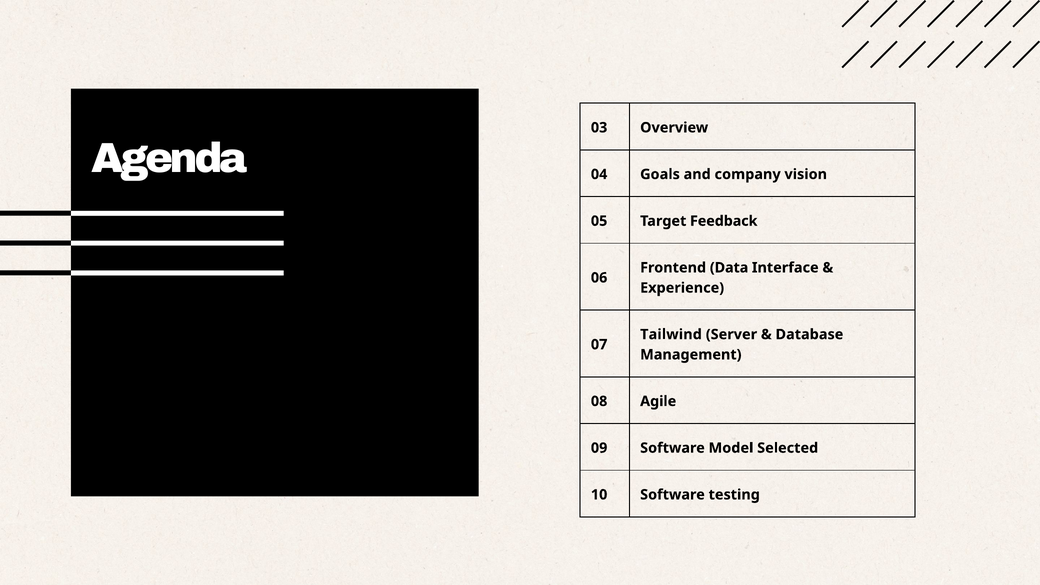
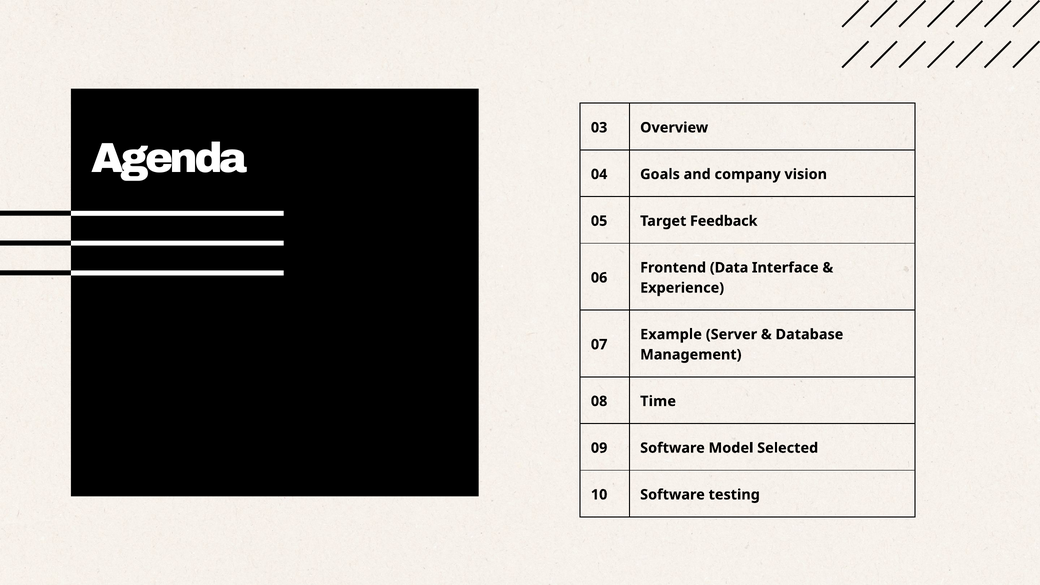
Tailwind: Tailwind -> Example
Agile: Agile -> Time
